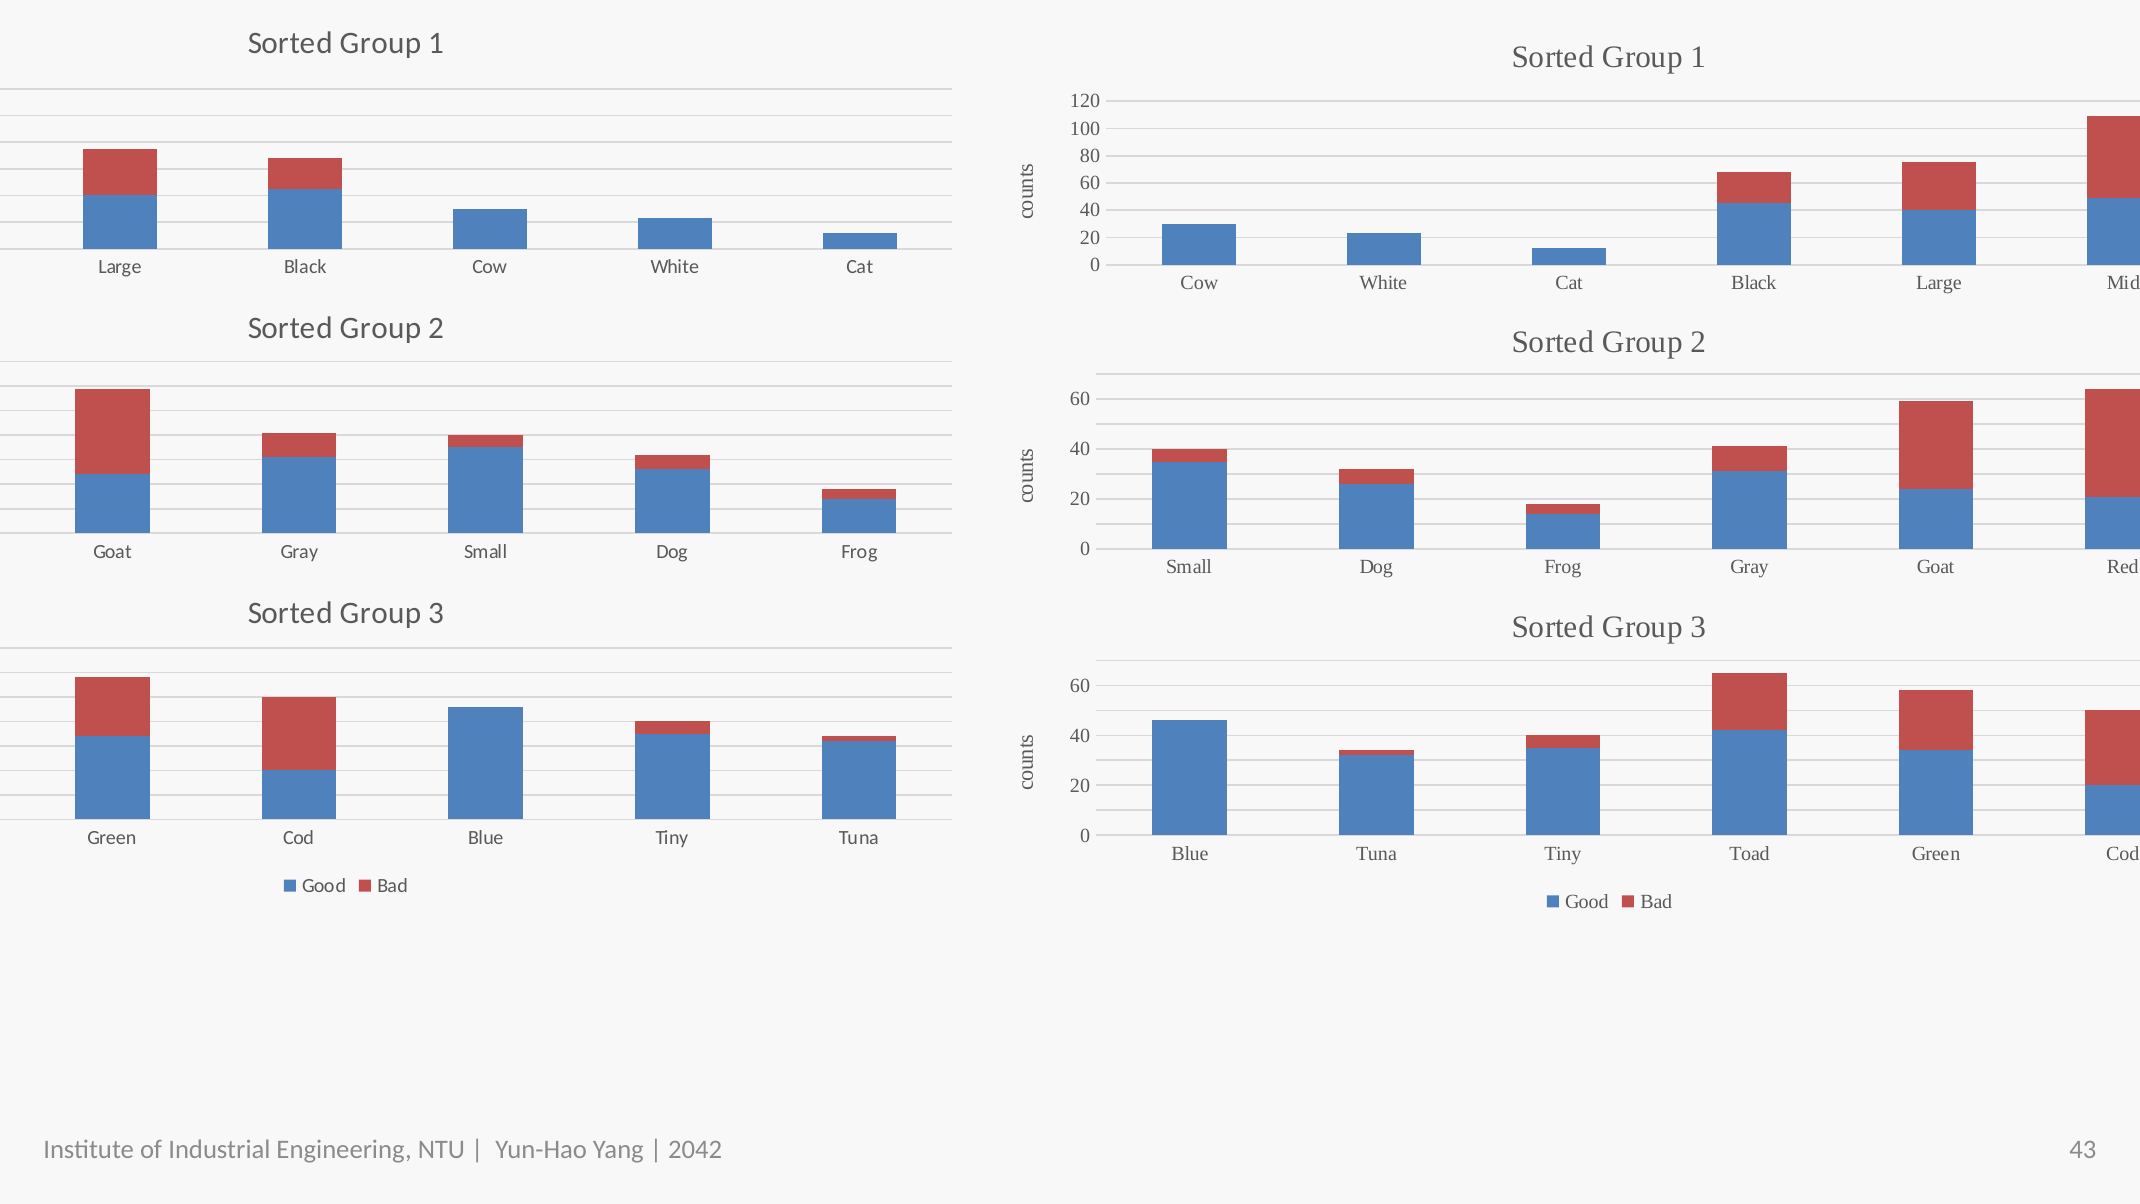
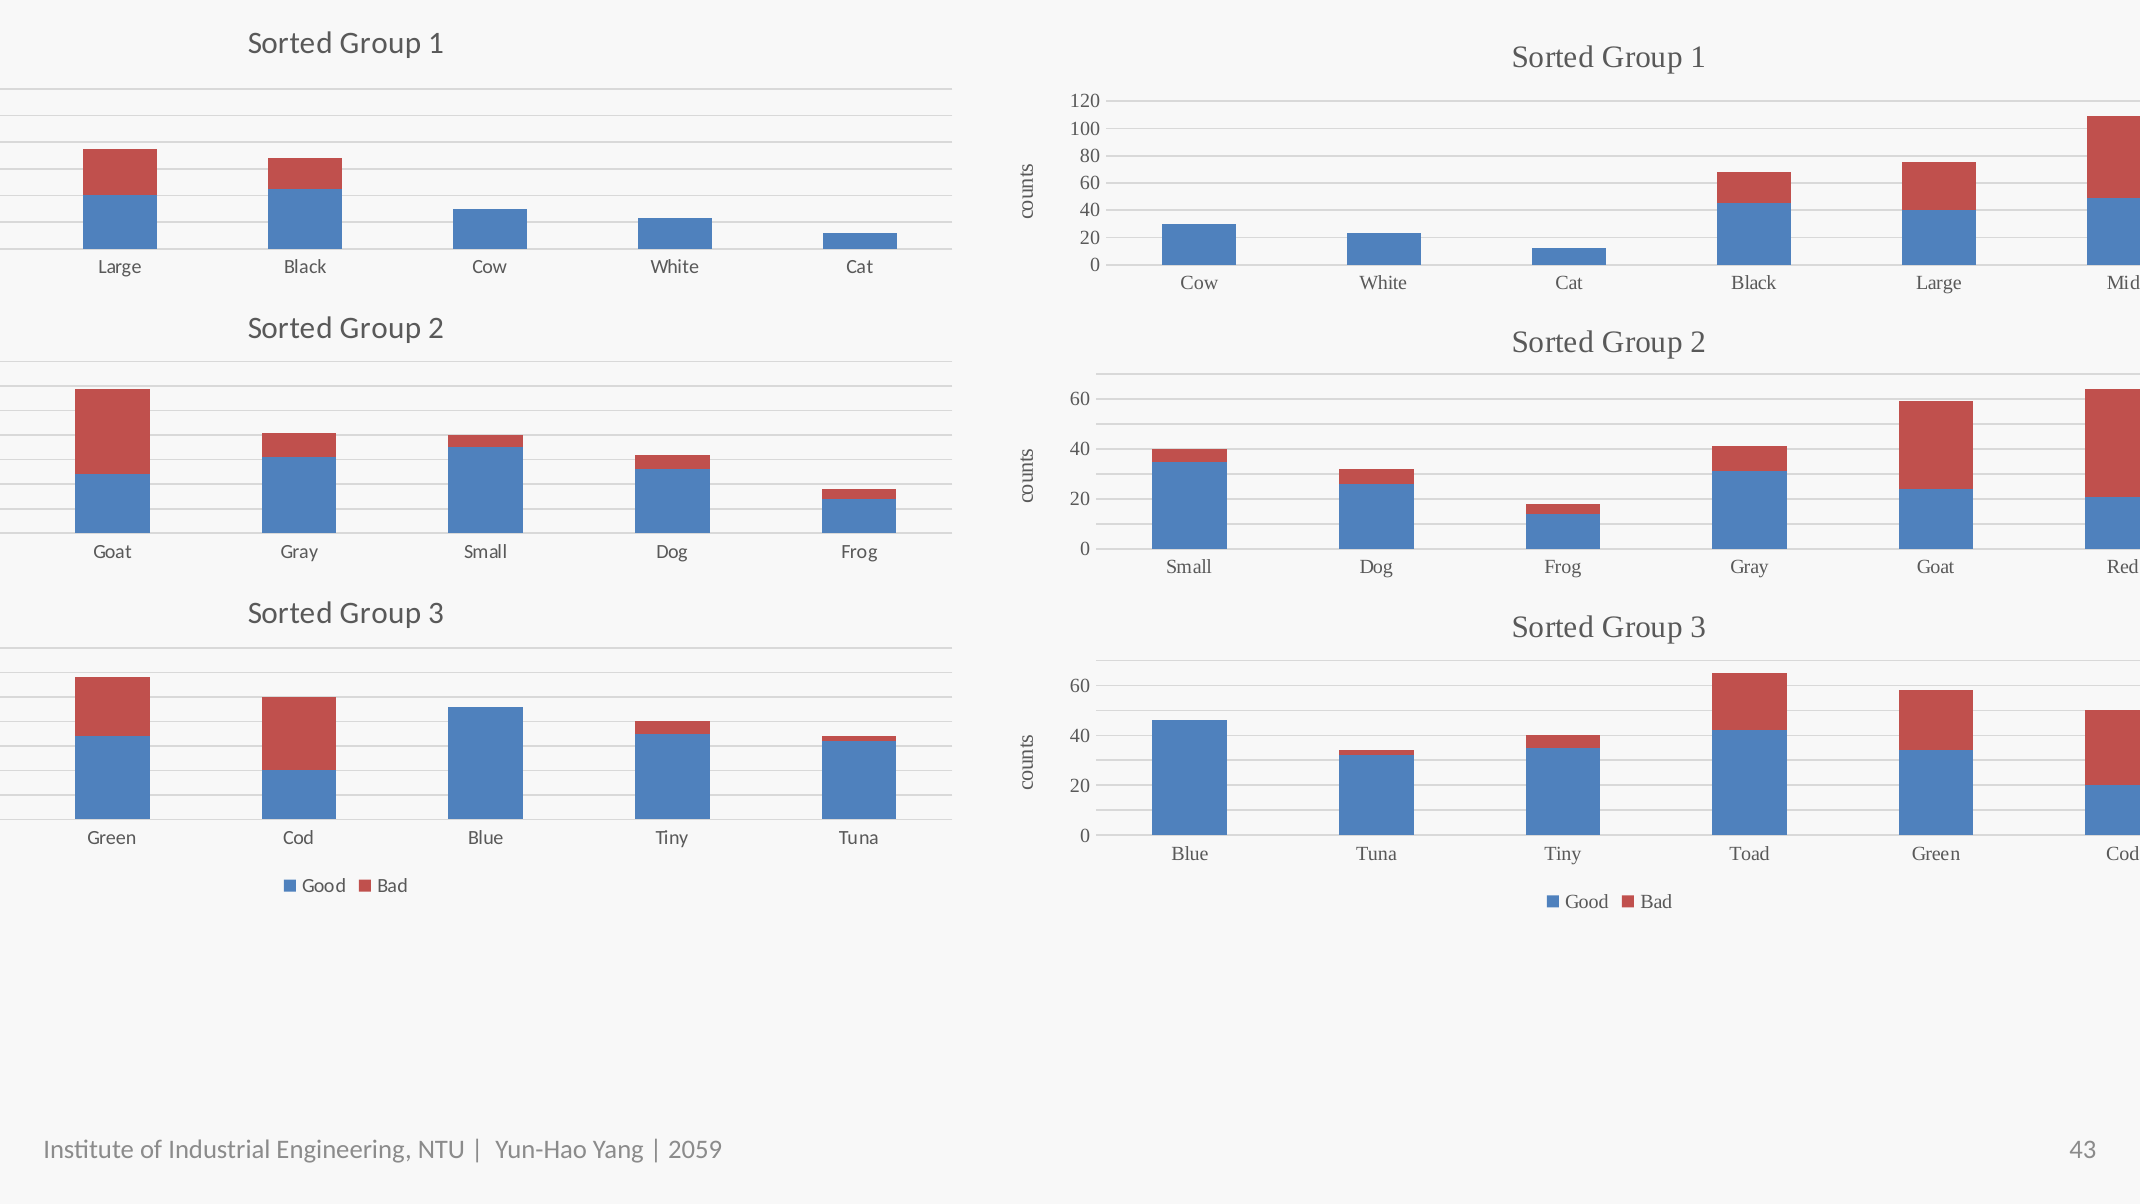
2042: 2042 -> 2059
